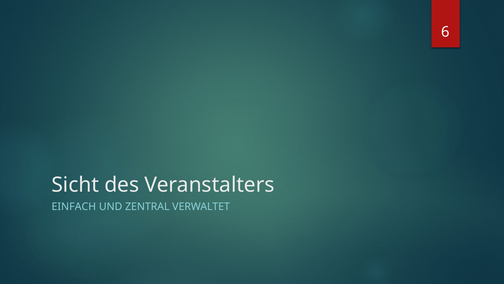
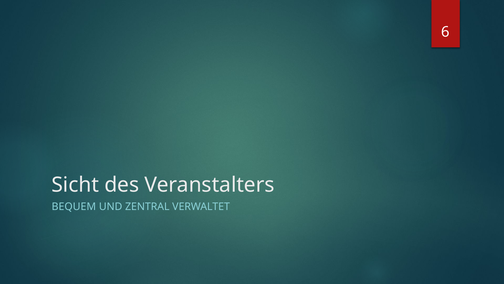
EINFACH: EINFACH -> BEQUEM
